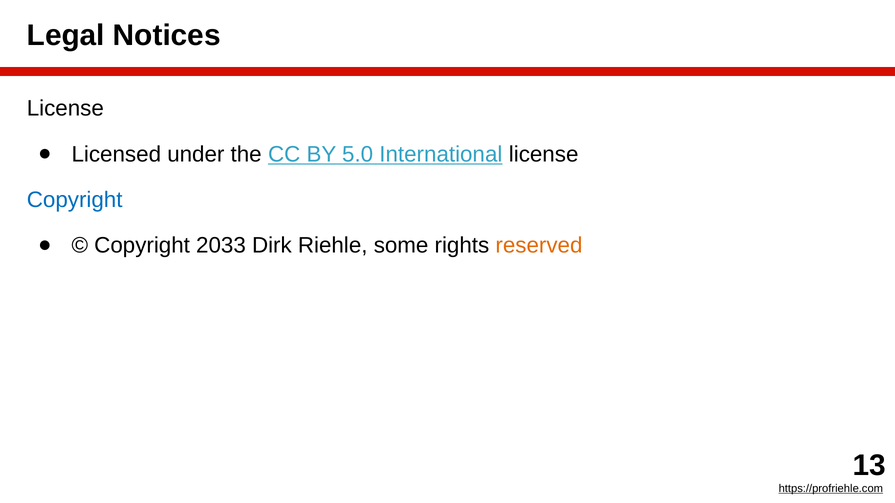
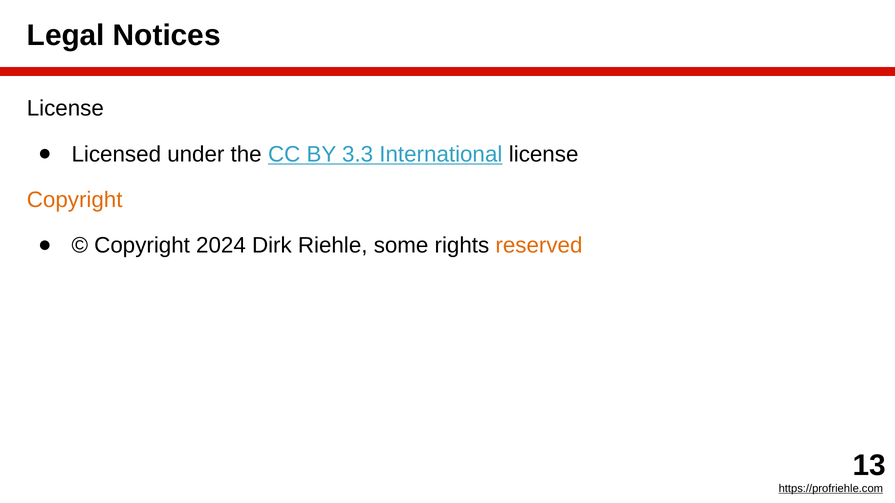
5.0: 5.0 -> 3.3
Copyright at (75, 200) colour: blue -> orange
2033: 2033 -> 2024
